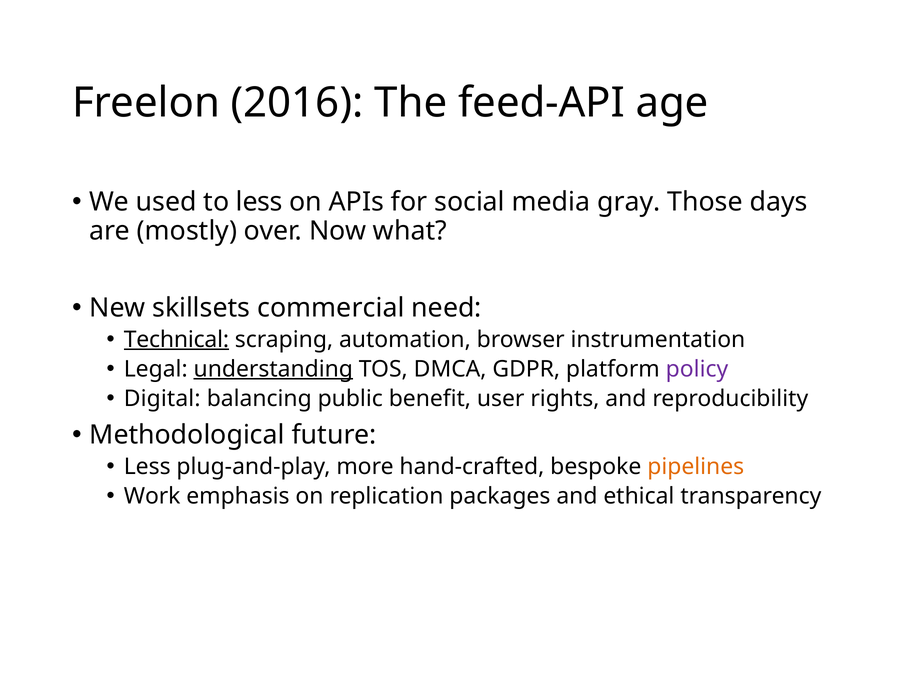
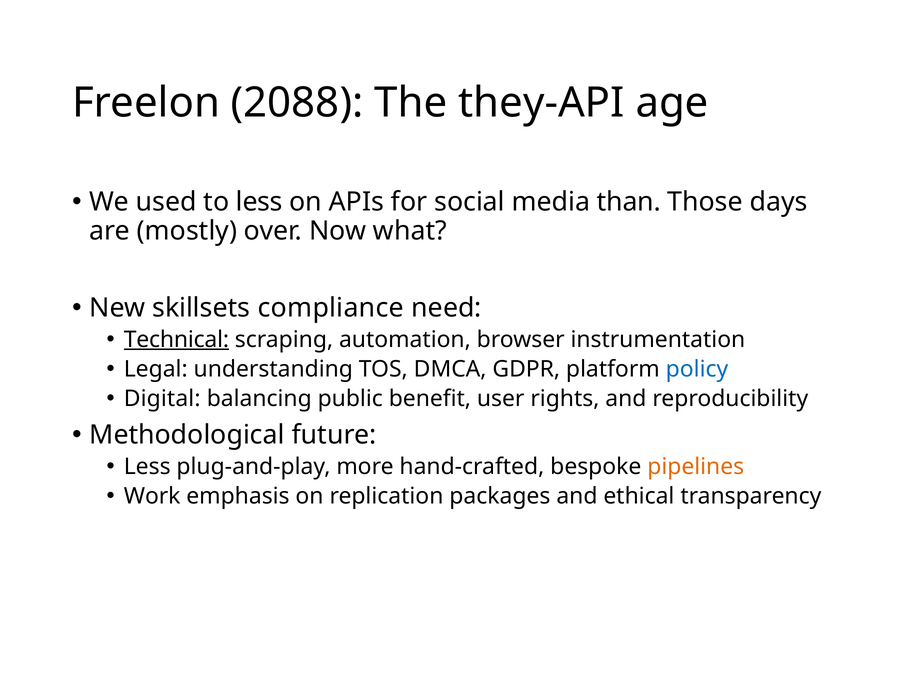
2016: 2016 -> 2088
feed-API: feed-API -> they-API
gray: gray -> than
commercial: commercial -> compliance
understanding underline: present -> none
policy colour: purple -> blue
